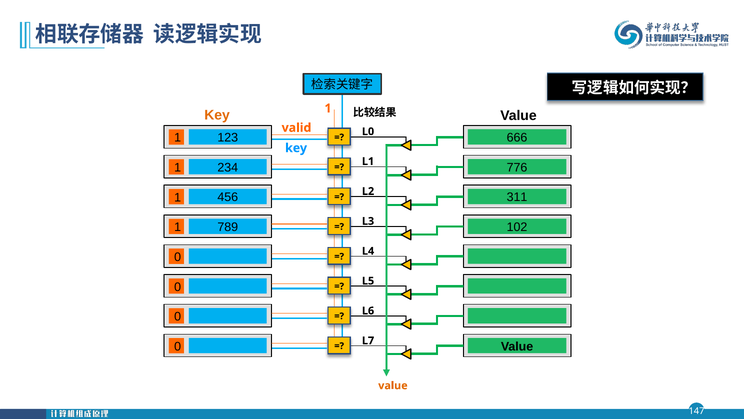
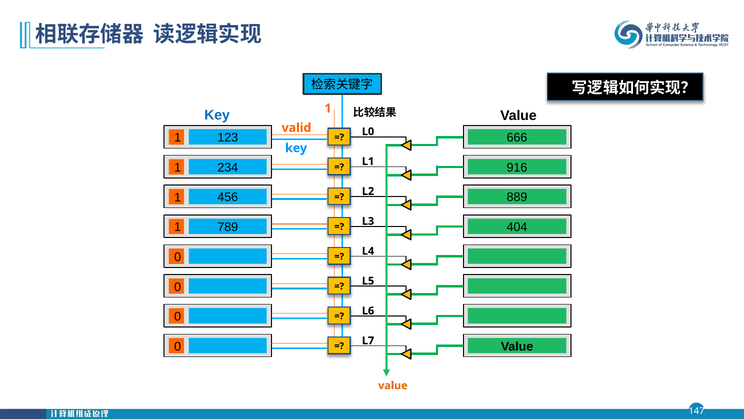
Key at (217, 115) colour: orange -> blue
776: 776 -> 916
311: 311 -> 889
102: 102 -> 404
